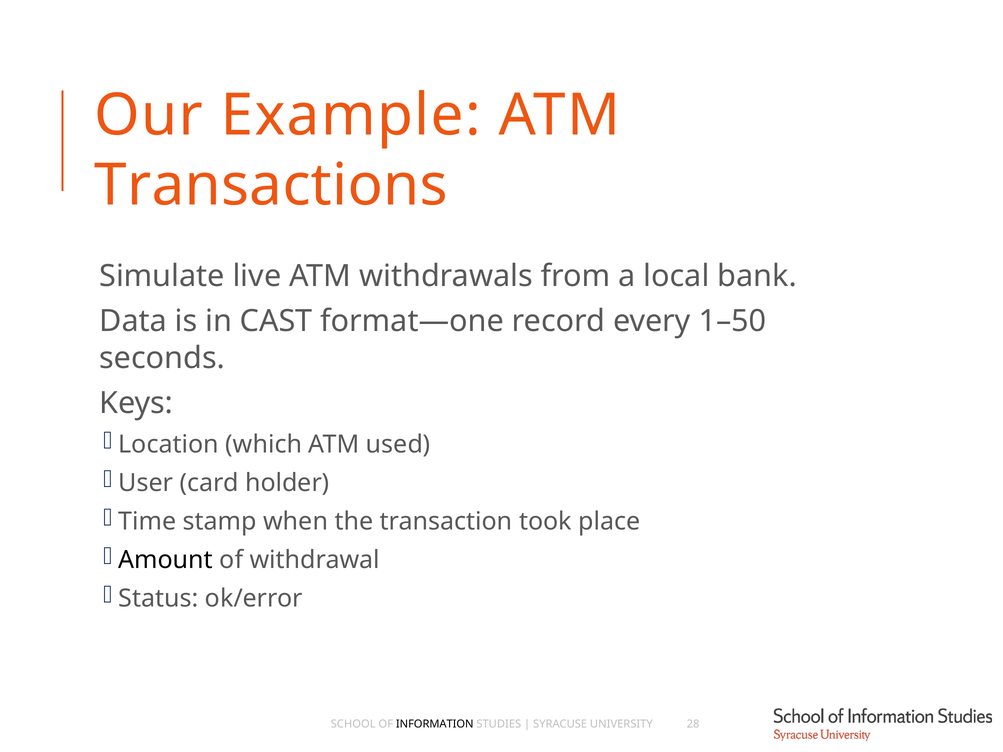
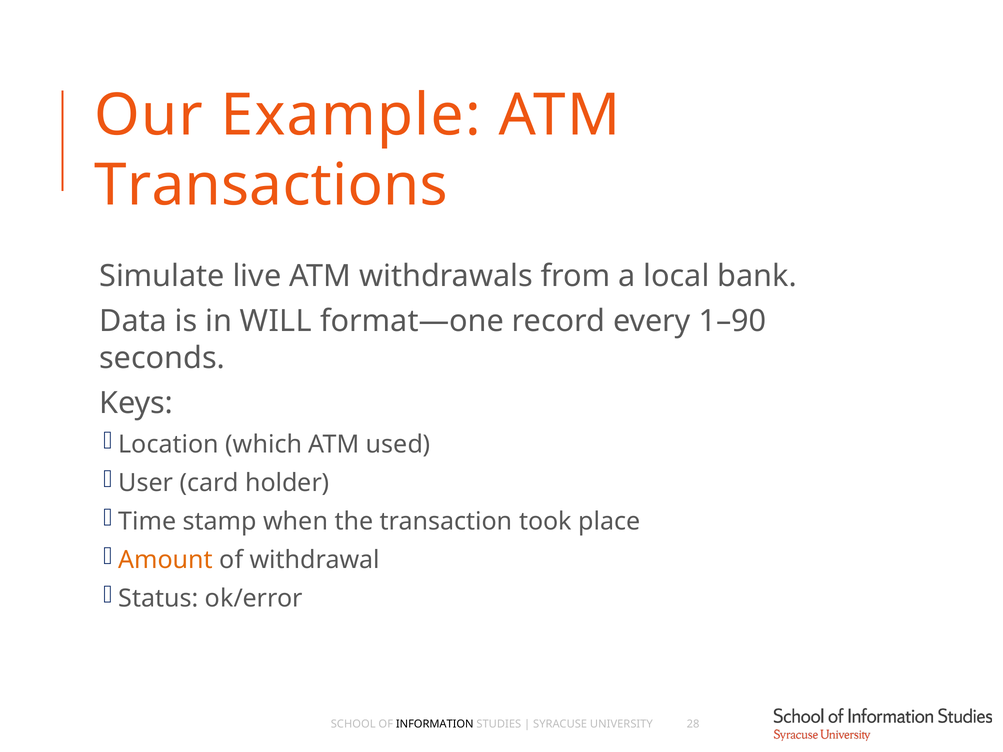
CAST: CAST -> WILL
1–50: 1–50 -> 1–90
Amount colour: black -> orange
